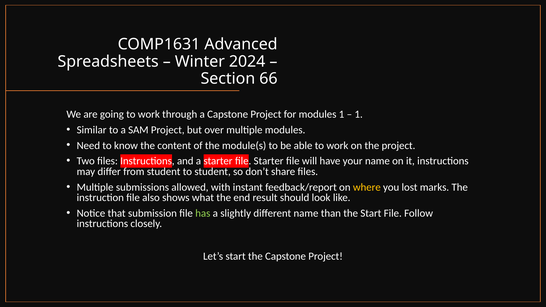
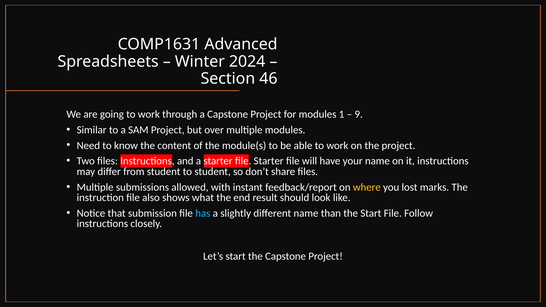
66: 66 -> 46
1 at (359, 114): 1 -> 9
has colour: light green -> light blue
